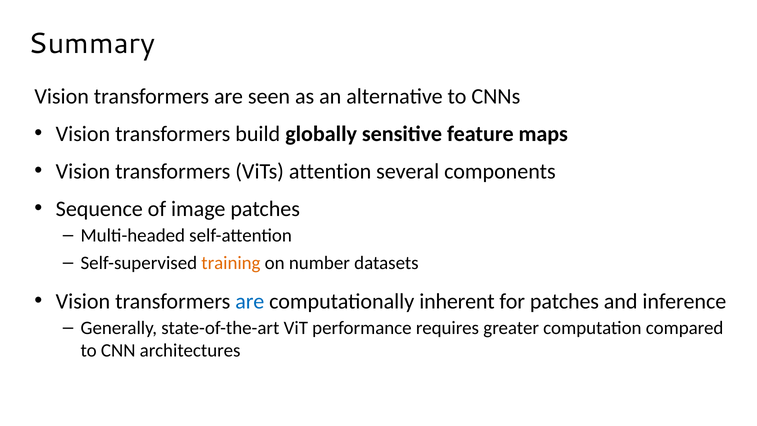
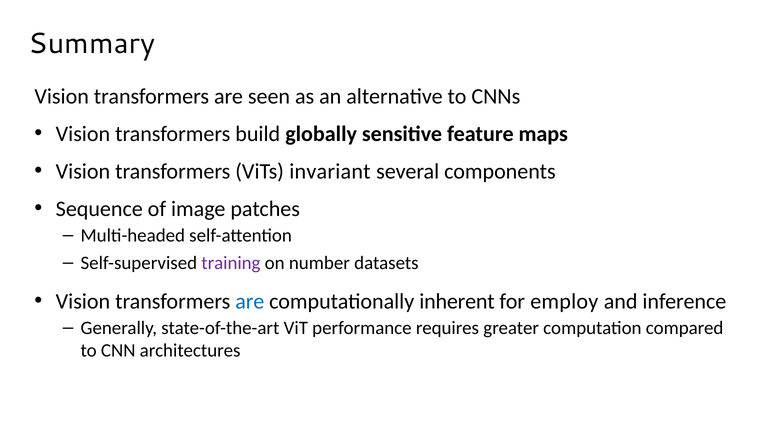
attention: attention -> invariant
training colour: orange -> purple
for patches: patches -> employ
